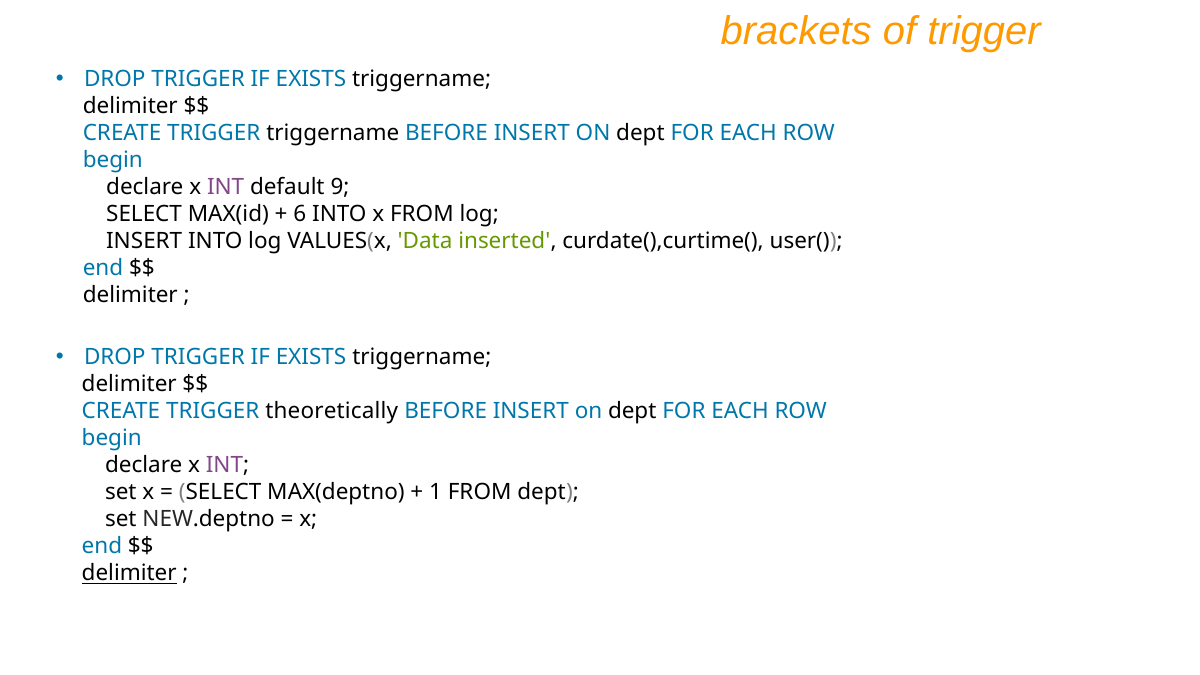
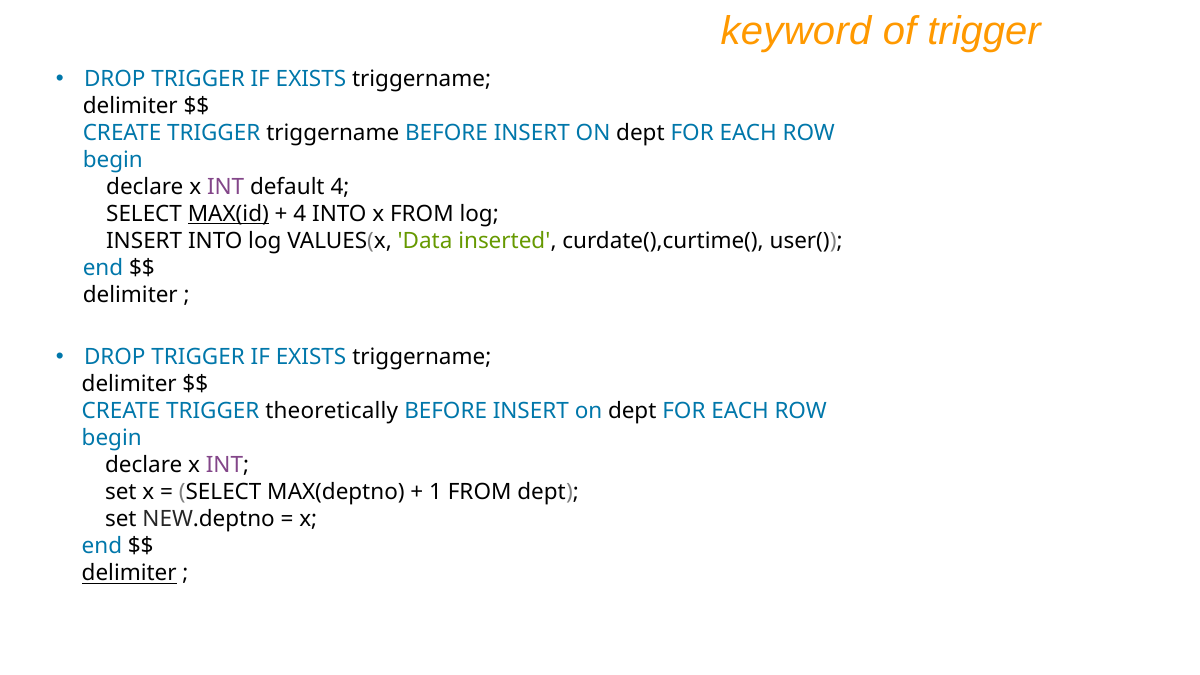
brackets: brackets -> keyword
default 9: 9 -> 4
MAX(id underline: none -> present
6 at (300, 214): 6 -> 4
